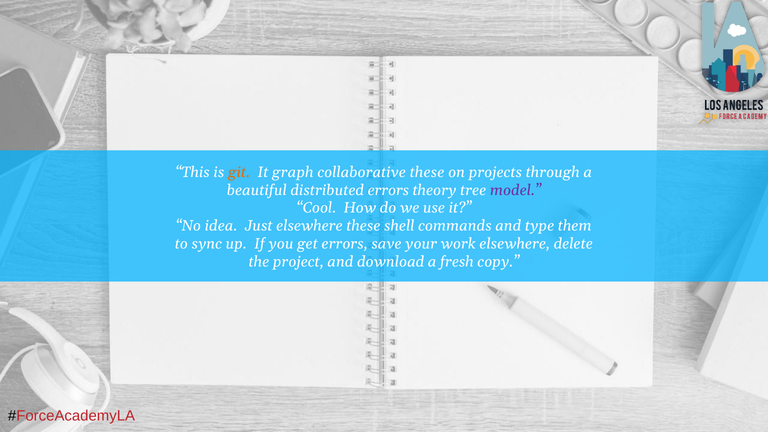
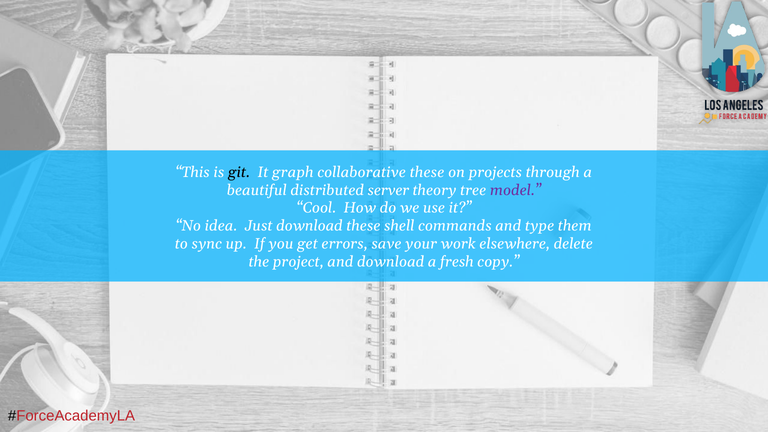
git colour: orange -> black
distributed errors: errors -> server
Just elsewhere: elsewhere -> download
